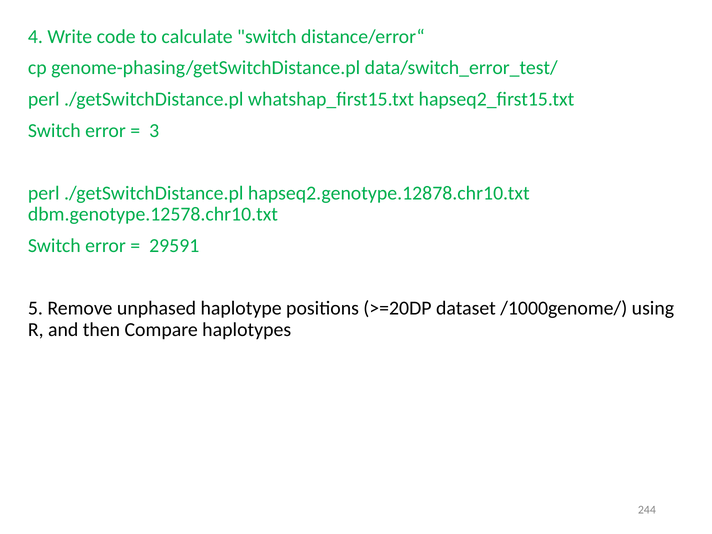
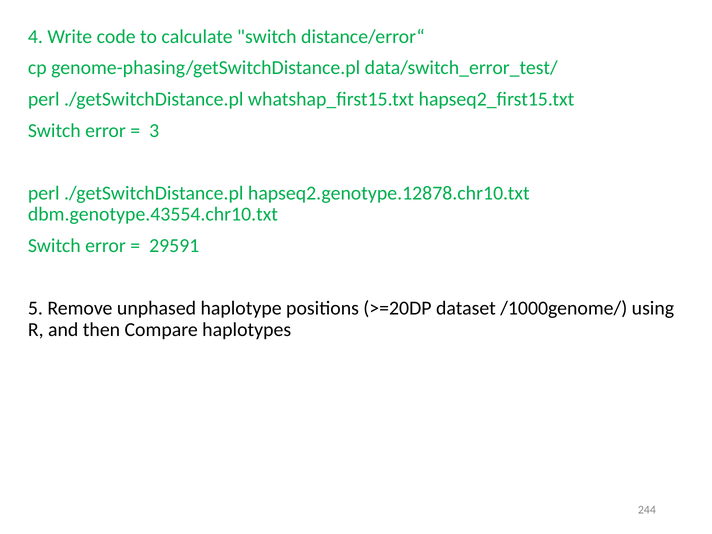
dbm.genotype.12578.chr10.txt: dbm.genotype.12578.chr10.txt -> dbm.genotype.43554.chr10.txt
